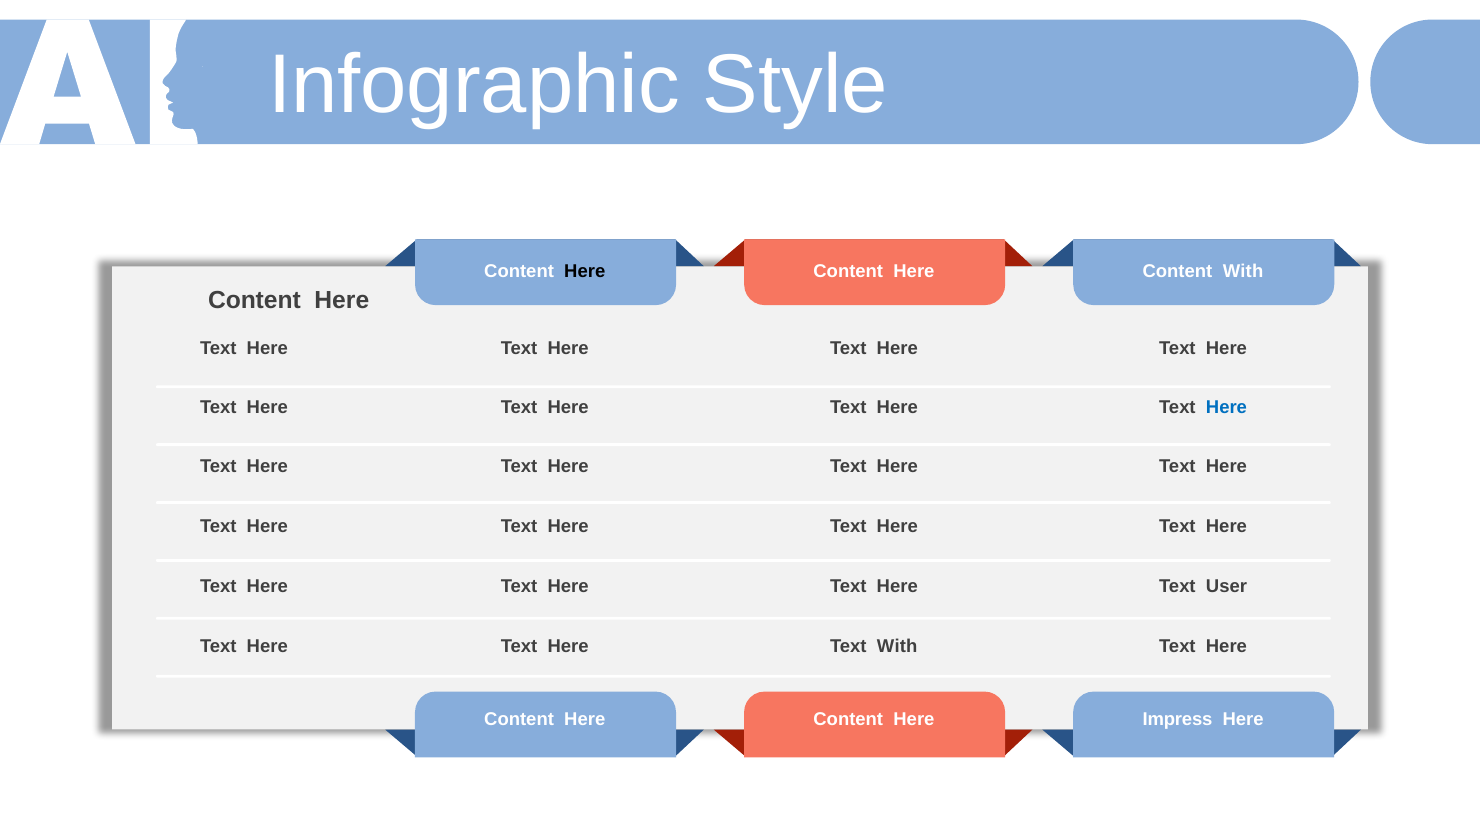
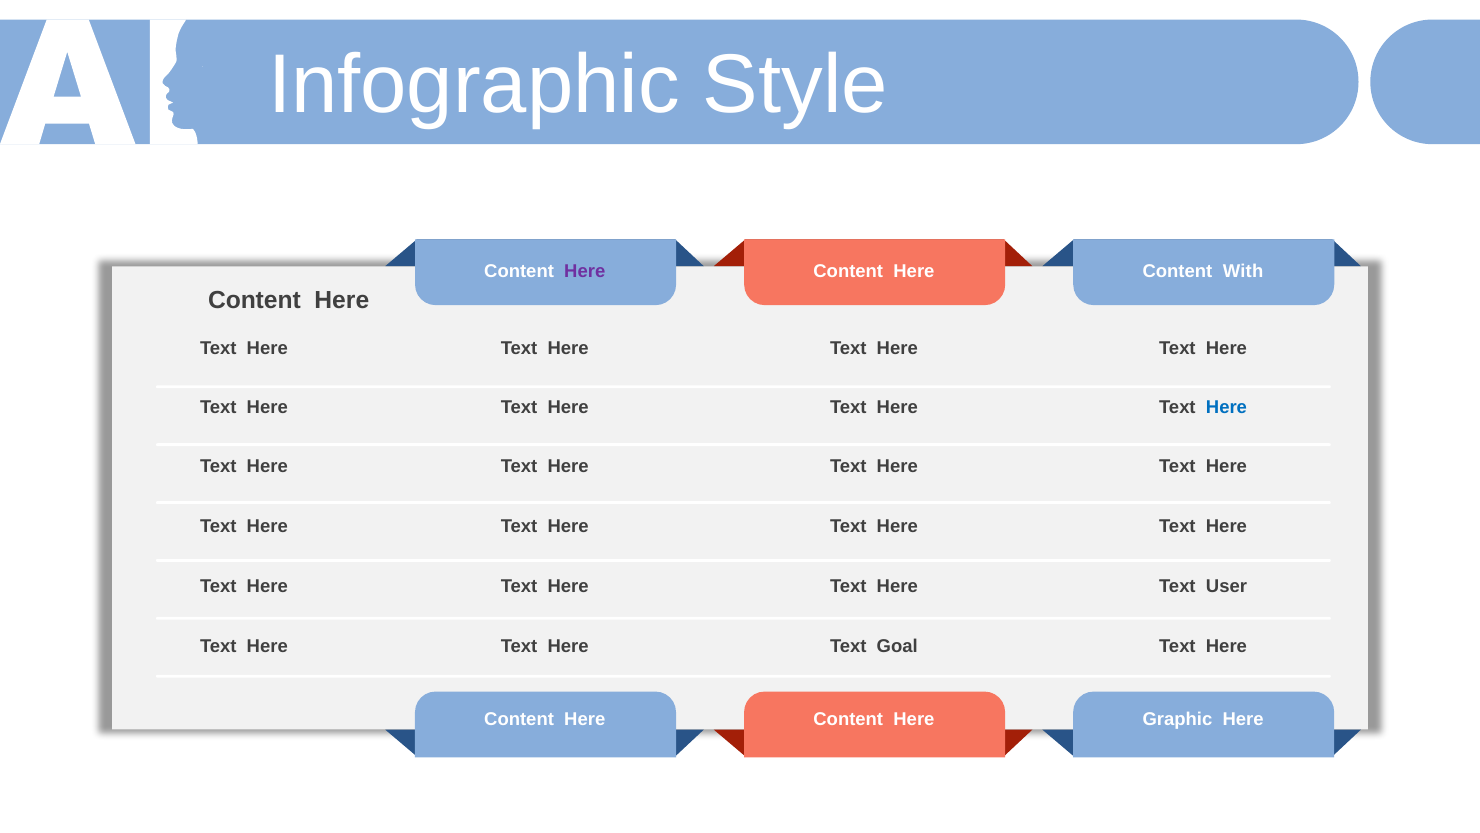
Here at (585, 271) colour: black -> purple
Text With: With -> Goal
Impress: Impress -> Graphic
